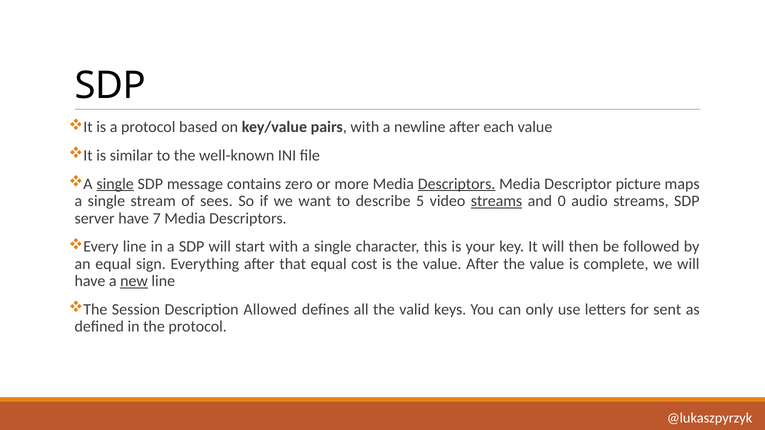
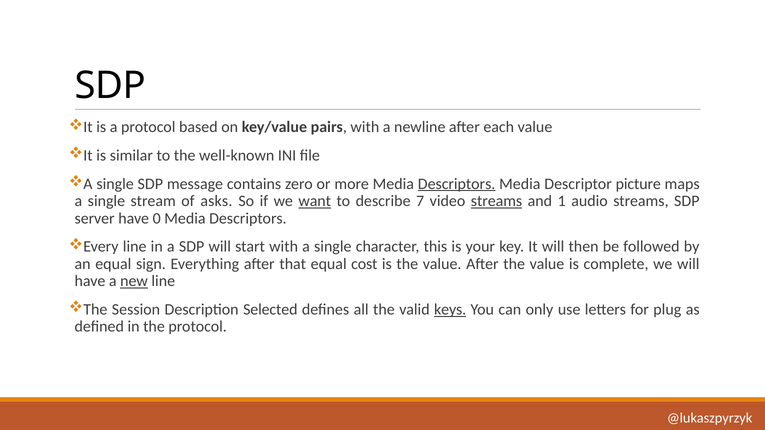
single at (115, 184) underline: present -> none
sees: sees -> asks
want underline: none -> present
5: 5 -> 7
0: 0 -> 1
7: 7 -> 0
Allowed: Allowed -> Selected
keys underline: none -> present
sent: sent -> plug
